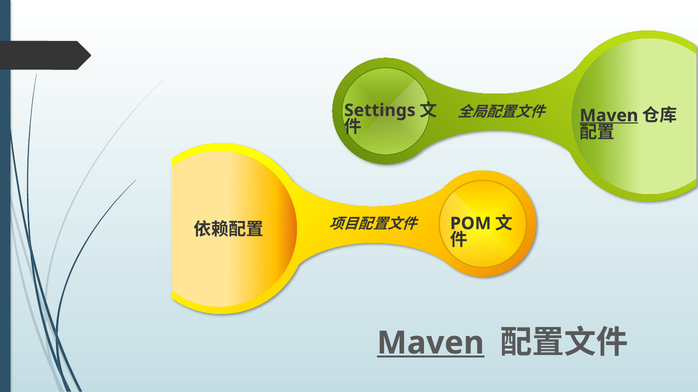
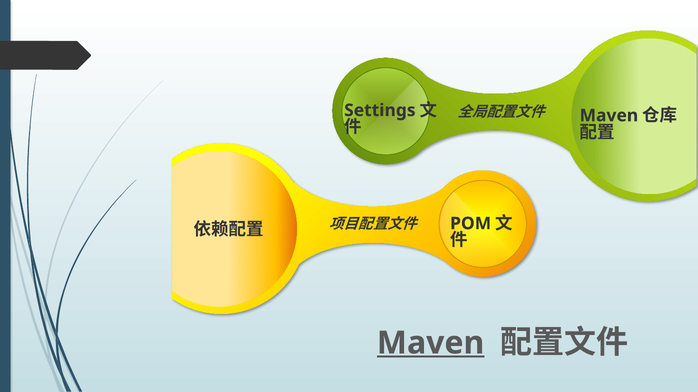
Maven at (609, 116) underline: present -> none
